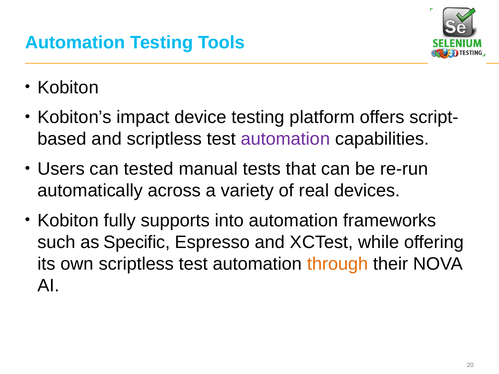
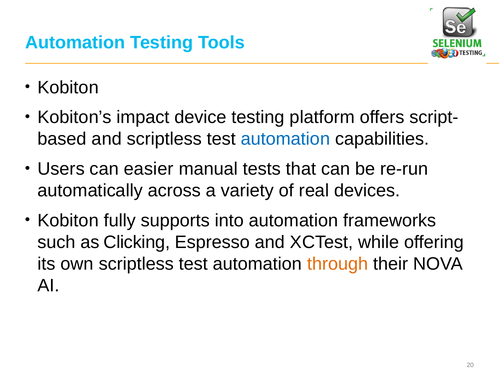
automation at (285, 139) colour: purple -> blue
tested: tested -> easier
Specific: Specific -> Clicking
